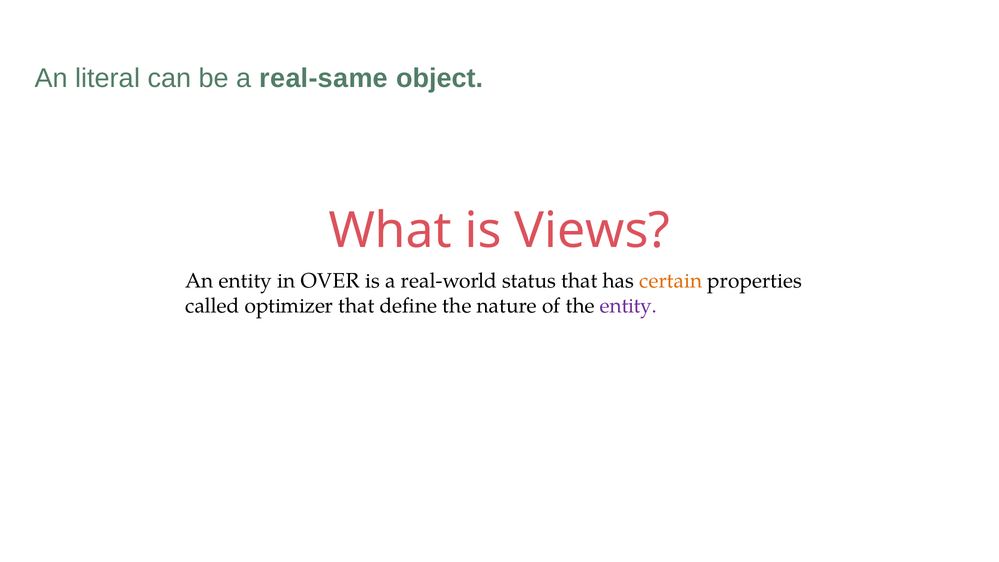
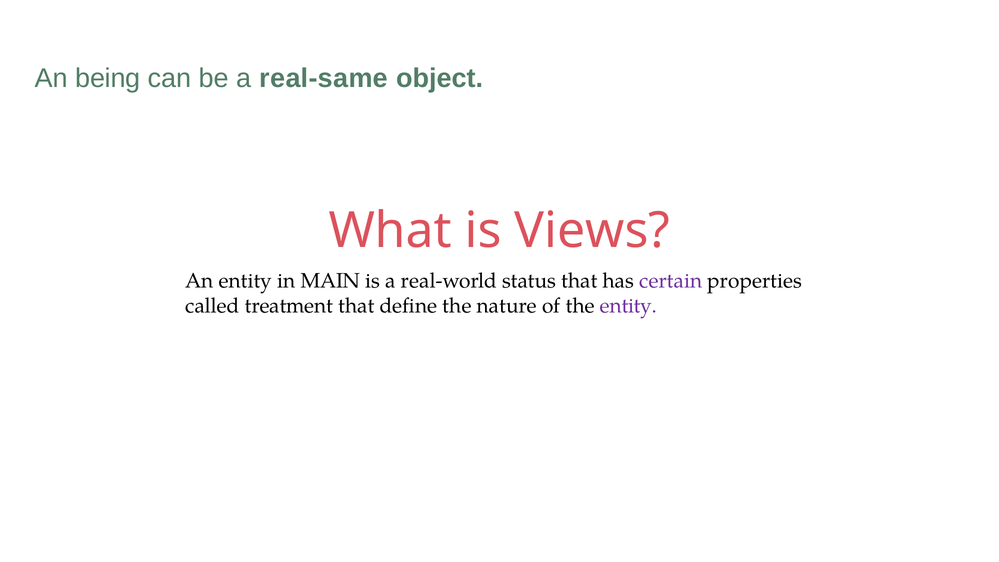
literal: literal -> being
OVER: OVER -> MAIN
certain colour: orange -> purple
optimizer: optimizer -> treatment
